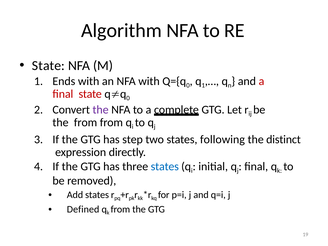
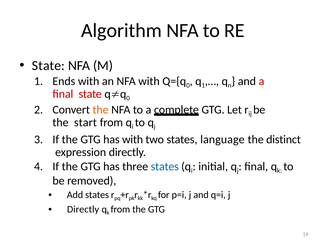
the at (101, 110) colour: purple -> orange
the from: from -> start
has step: step -> with
following: following -> language
Defined at (83, 209): Defined -> Directly
